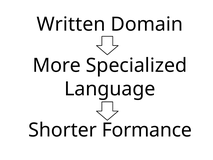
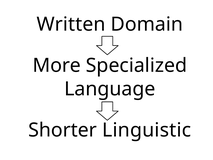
Formance: Formance -> Linguistic
